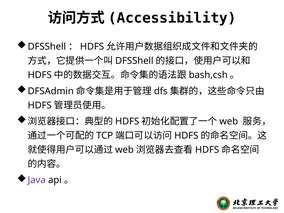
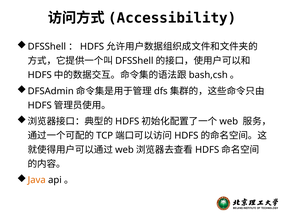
Java colour: purple -> orange
